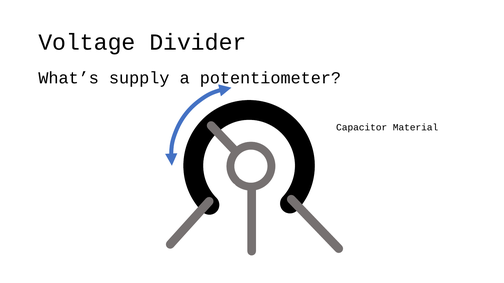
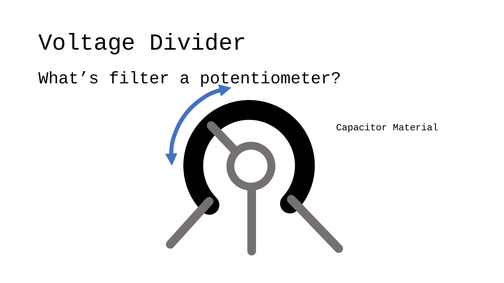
supply: supply -> filter
